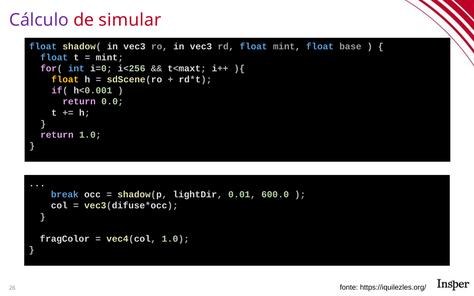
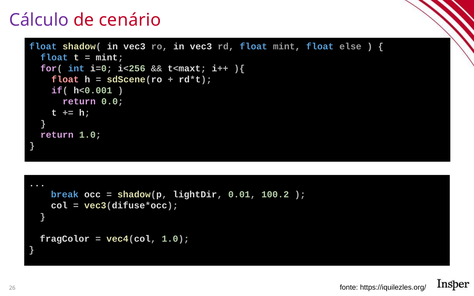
simular: simular -> cenário
base: base -> else
float at (65, 80) colour: yellow -> pink
600.0: 600.0 -> 100.2
